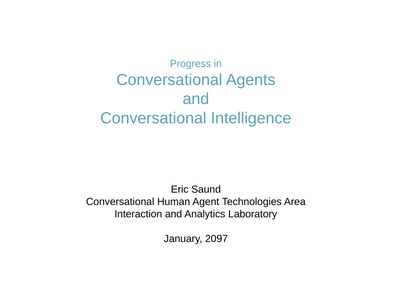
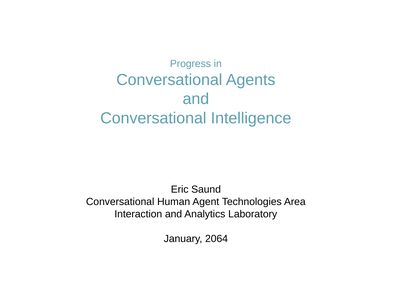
2097: 2097 -> 2064
